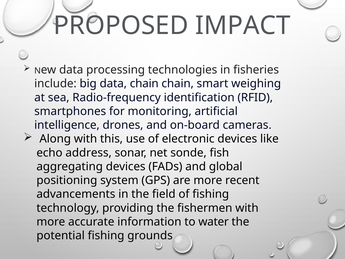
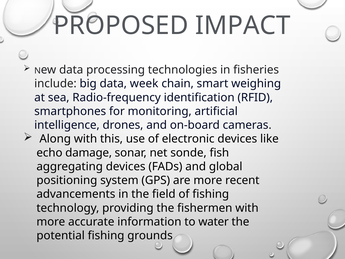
data chain: chain -> week
address: address -> damage
